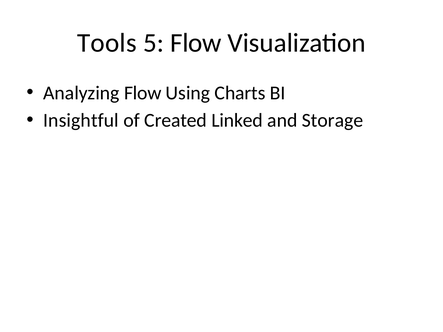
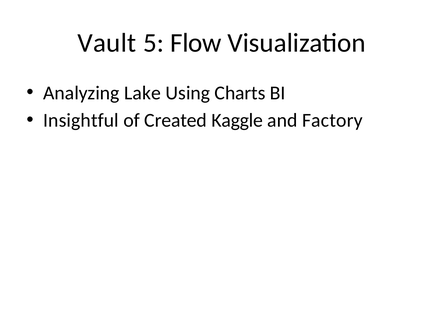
Tools: Tools -> Vault
Analyzing Flow: Flow -> Lake
Linked: Linked -> Kaggle
Storage: Storage -> Factory
